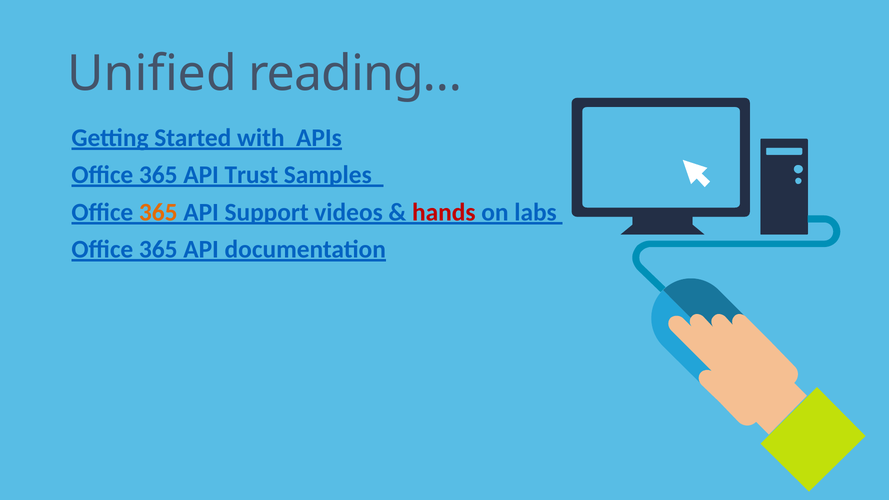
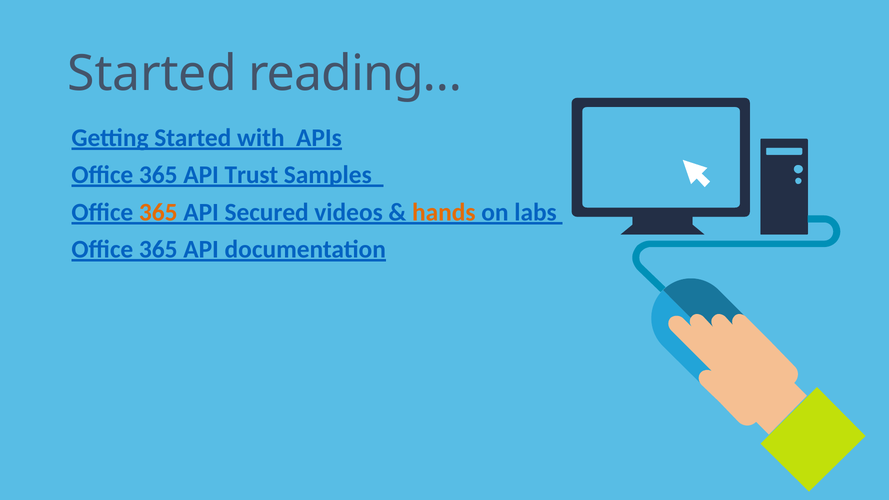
Unified at (152, 74): Unified -> Started
Support: Support -> Secured
hands colour: red -> orange
